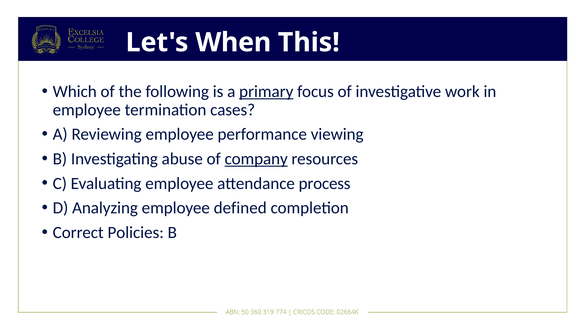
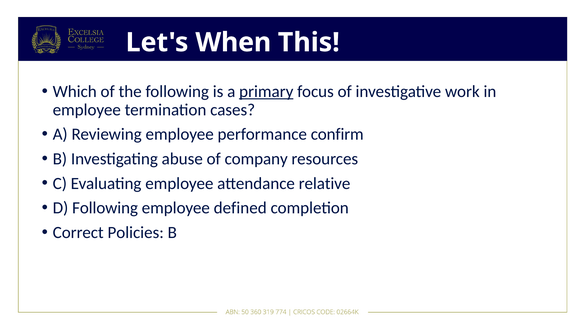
viewing: viewing -> confirm
company underline: present -> none
process: process -> relative
D Analyzing: Analyzing -> Following
